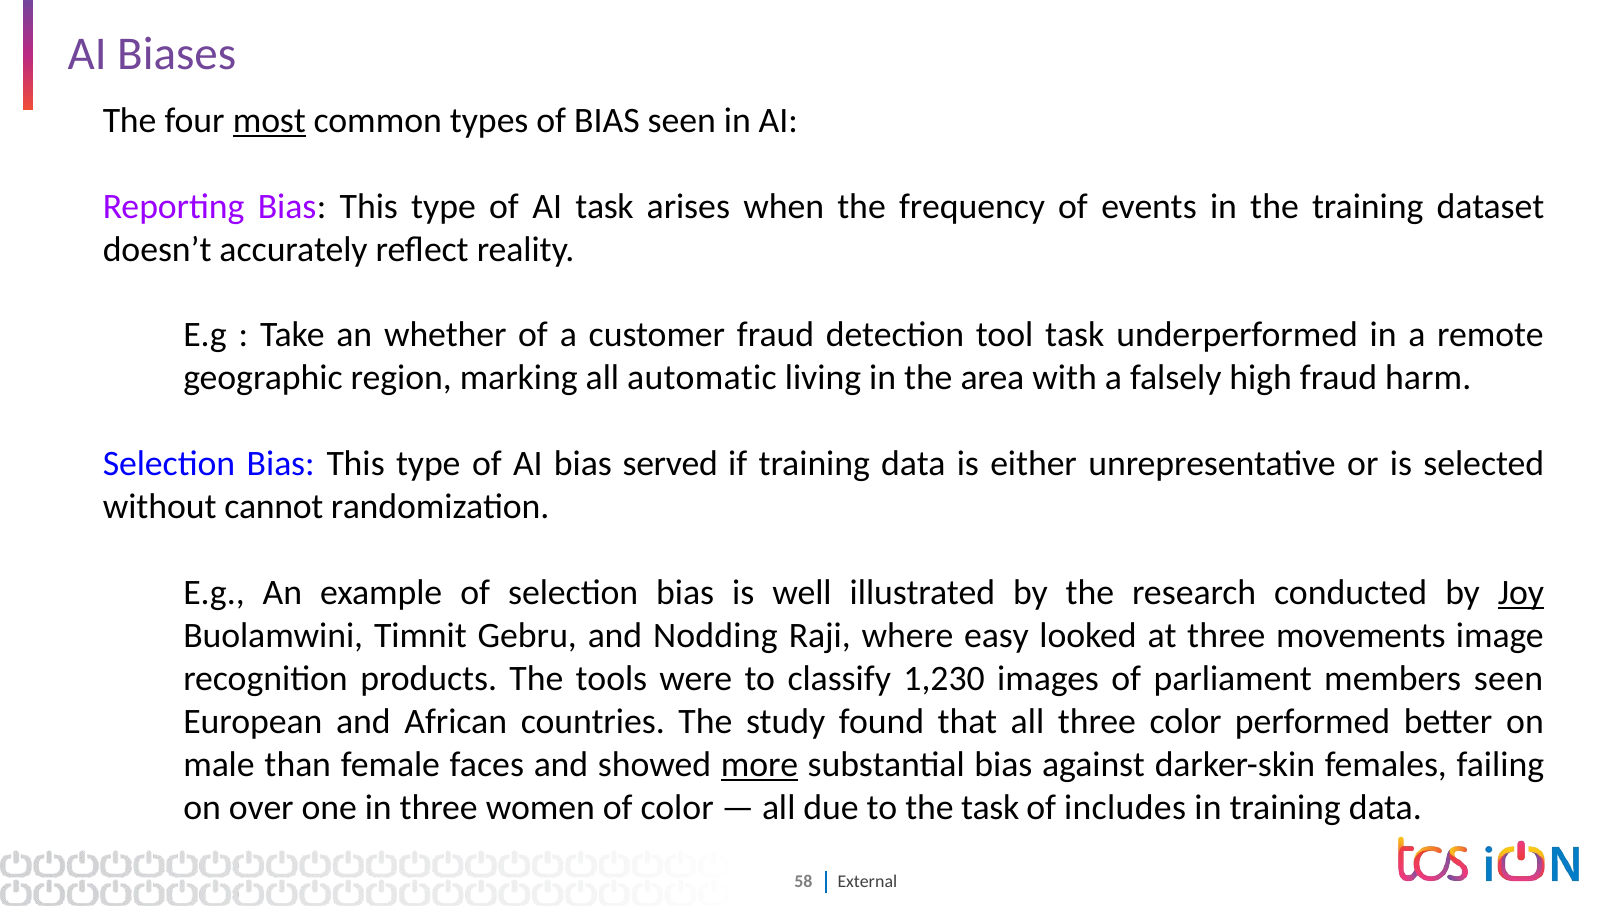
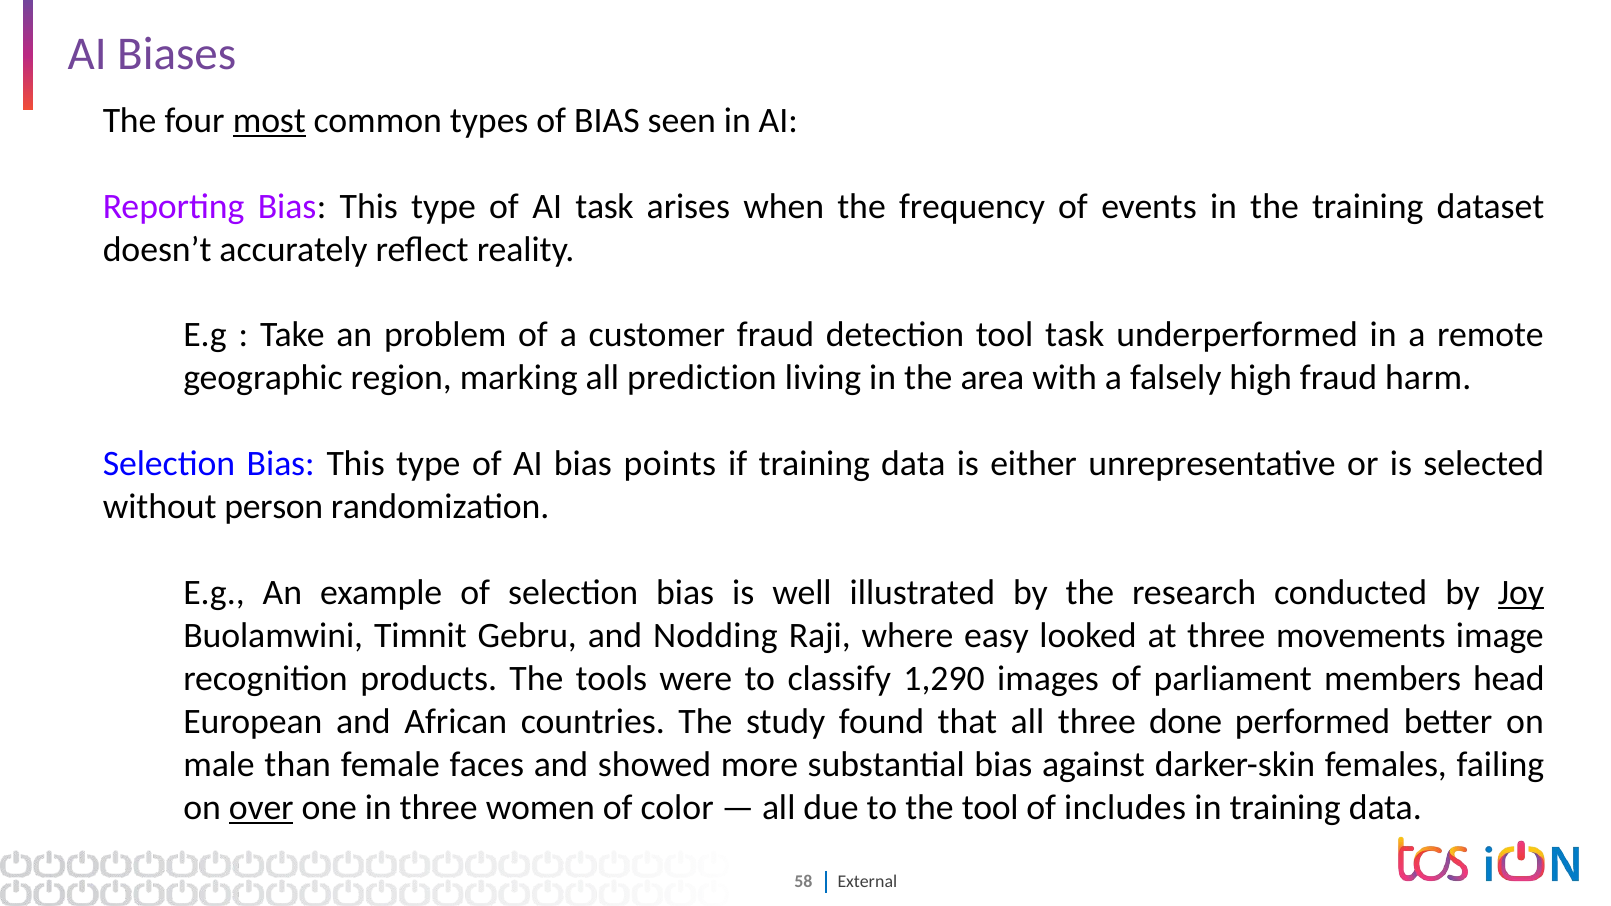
whether: whether -> problem
automatic: automatic -> prediction
served: served -> points
cannot: cannot -> person
1,230: 1,230 -> 1,290
members seen: seen -> head
three color: color -> done
more underline: present -> none
over underline: none -> present
the task: task -> tool
